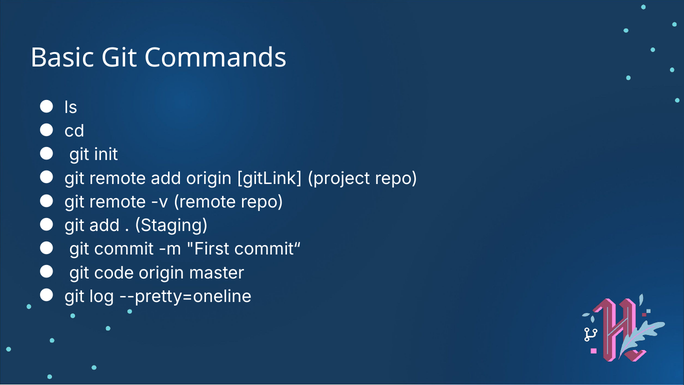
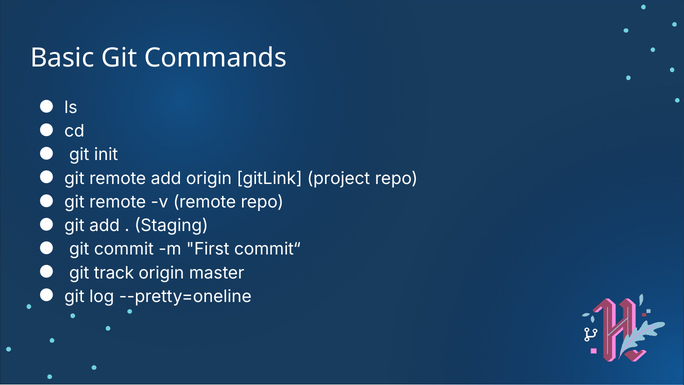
code: code -> track
